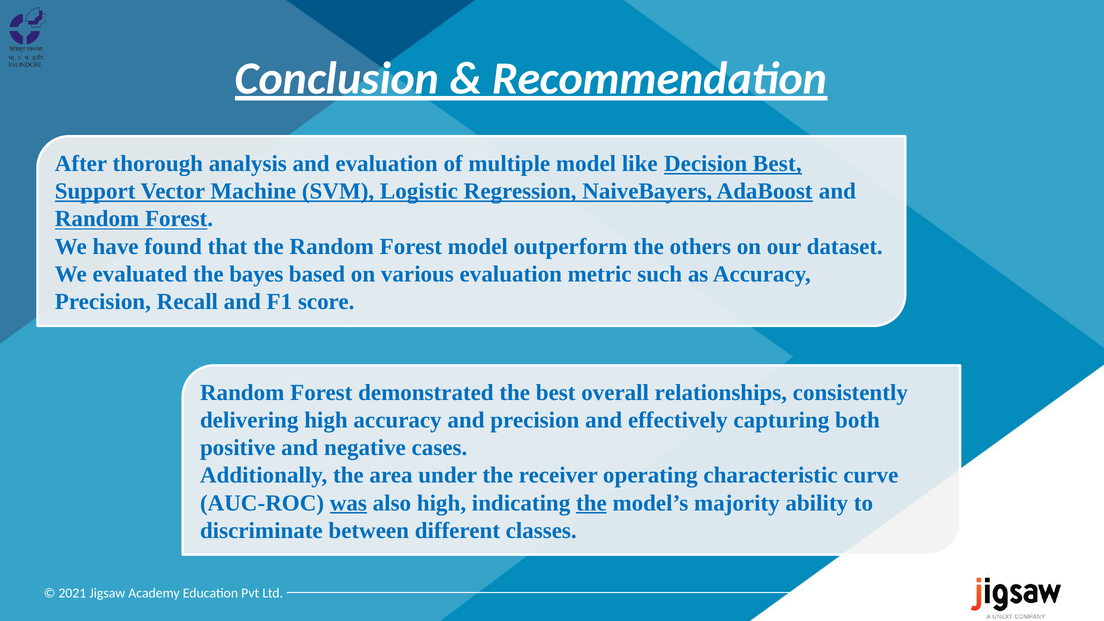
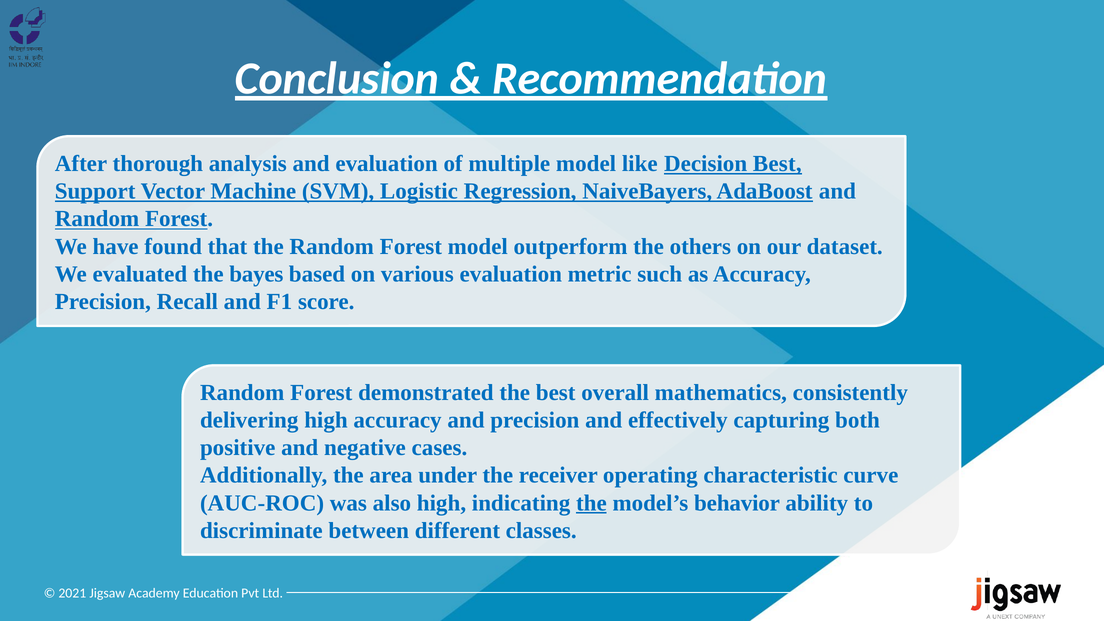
relationships: relationships -> mathematics
was underline: present -> none
majority: majority -> behavior
